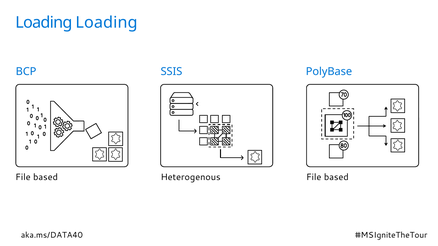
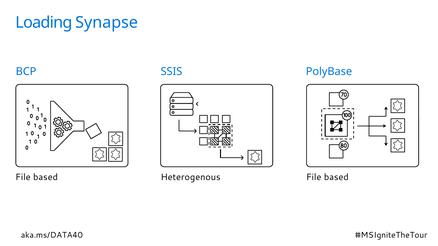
Loading Loading: Loading -> Synapse
